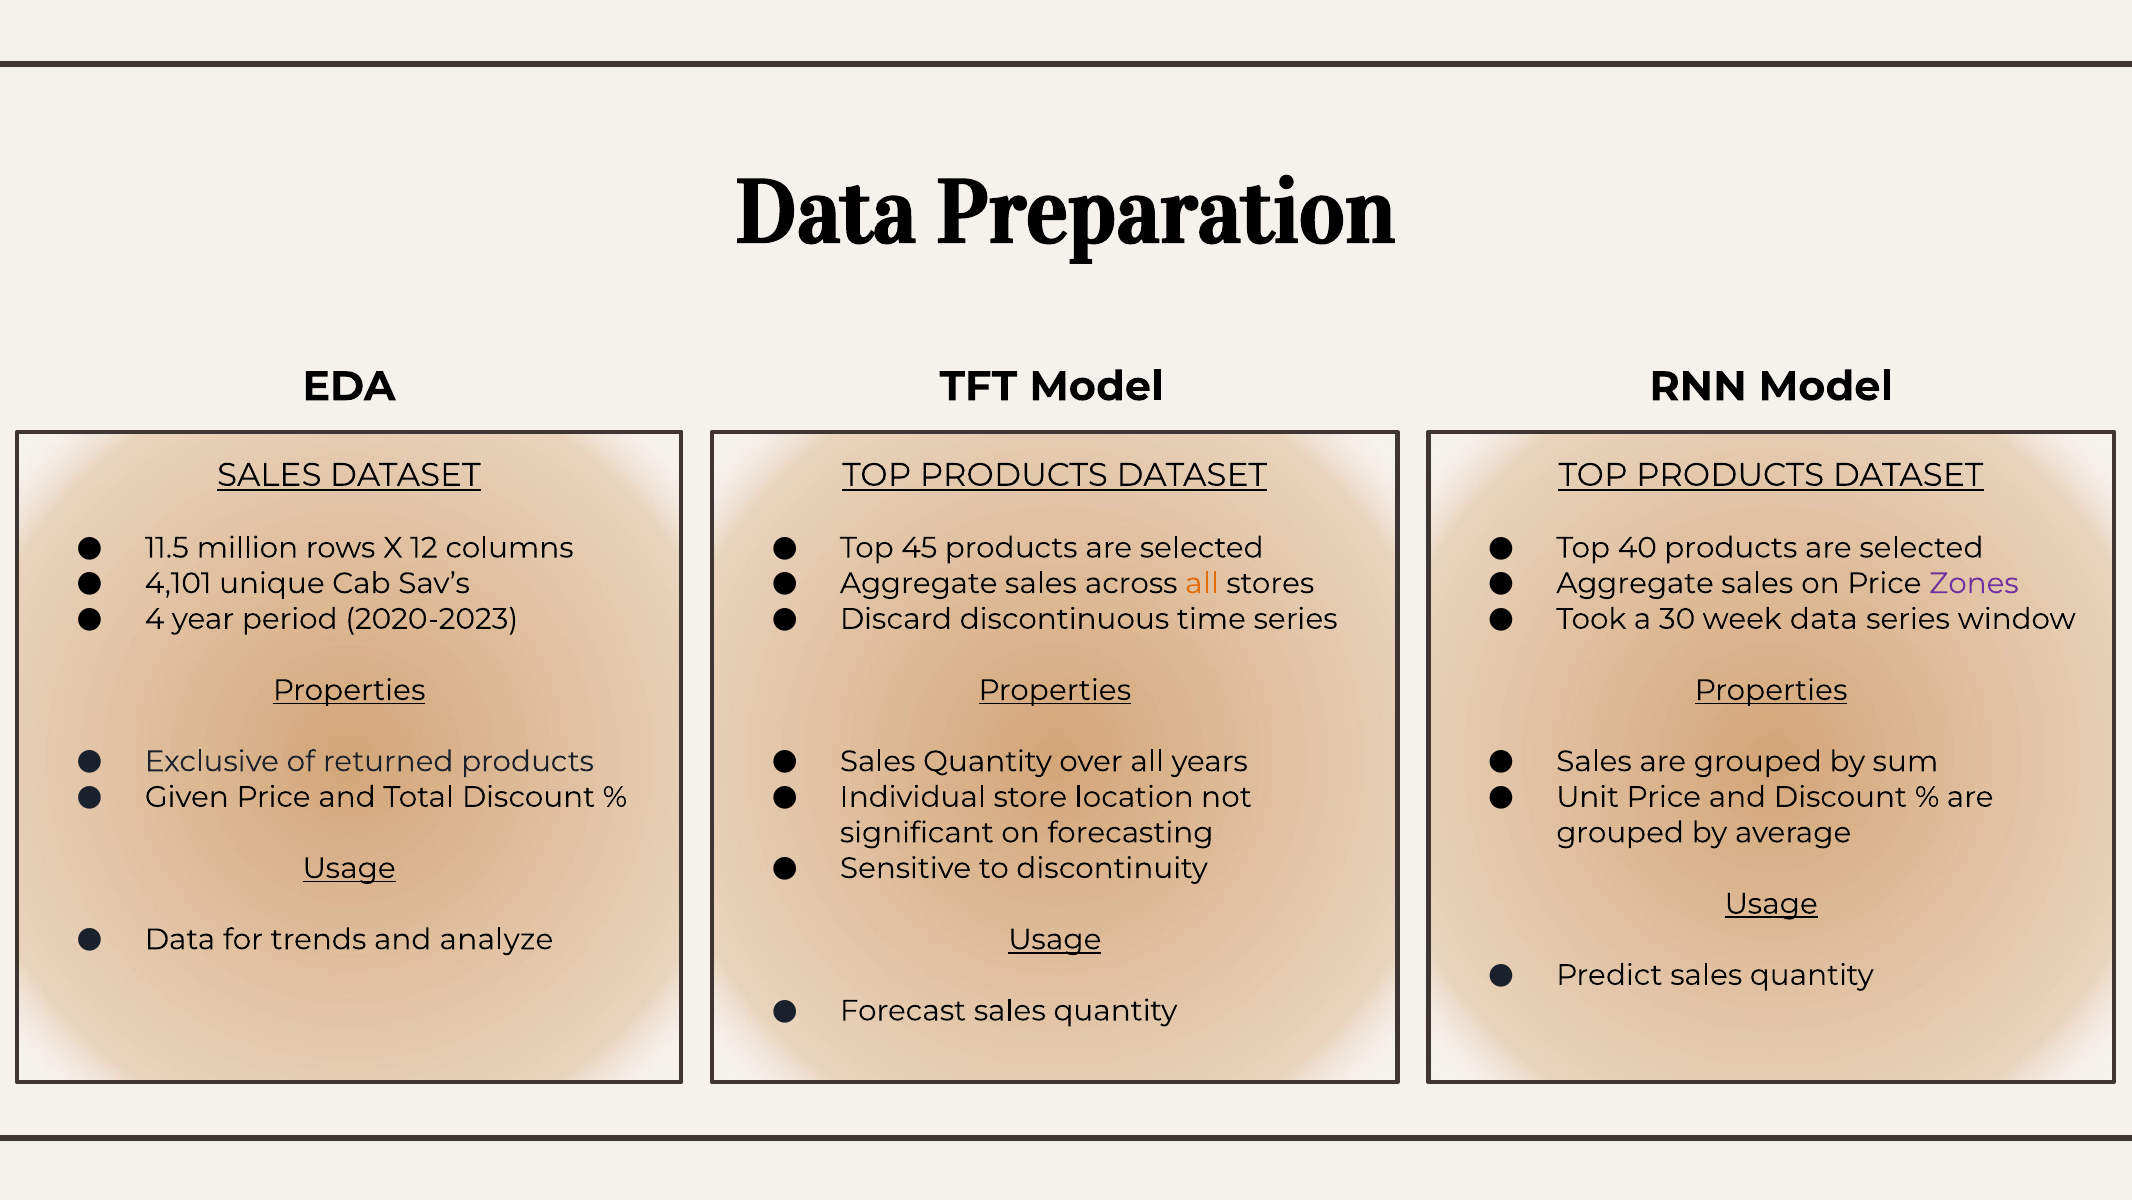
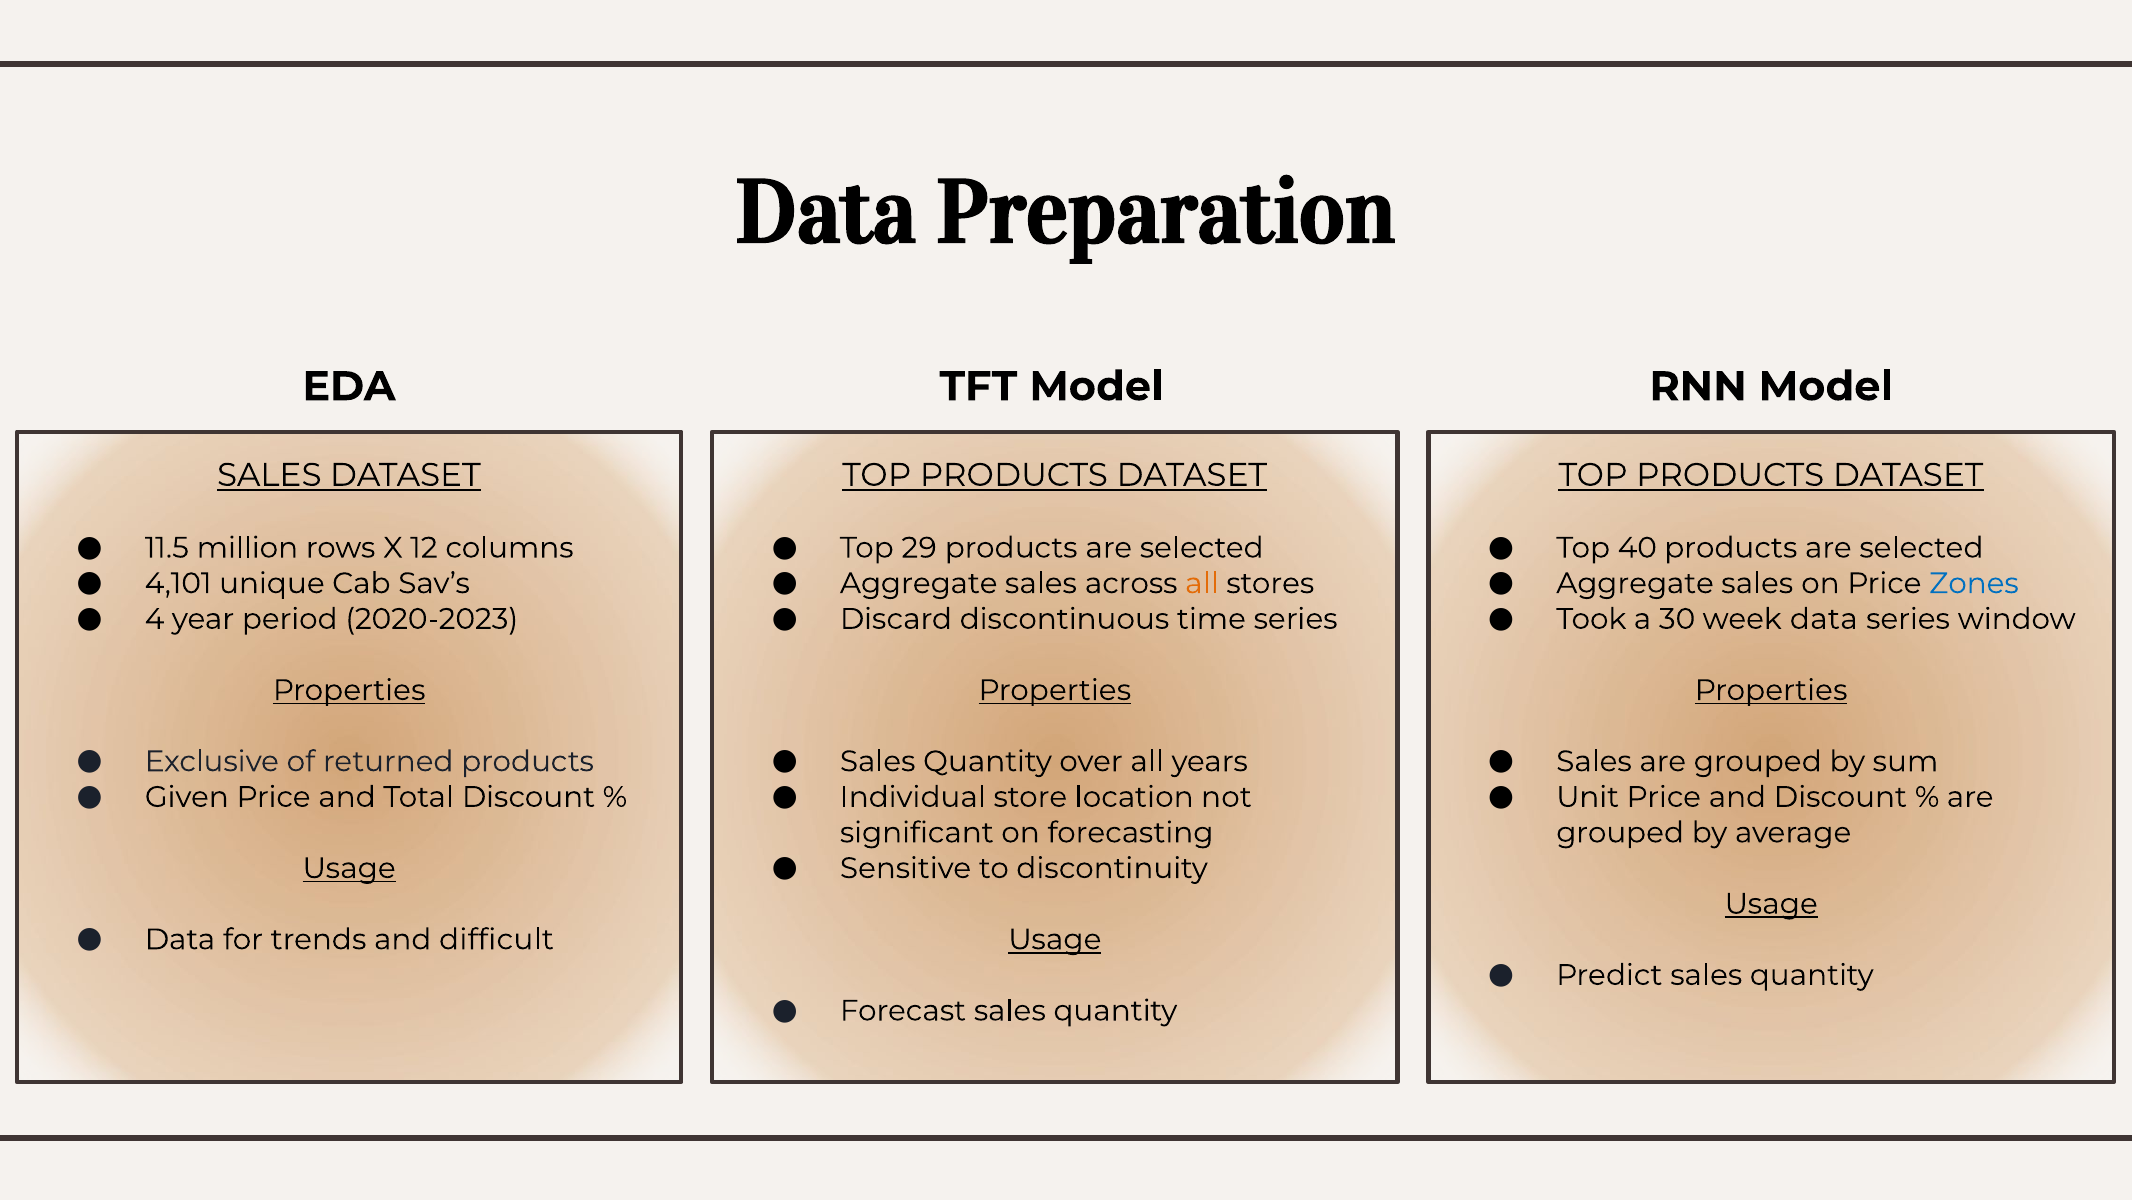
45: 45 -> 29
Zones colour: purple -> blue
analyze: analyze -> difficult
